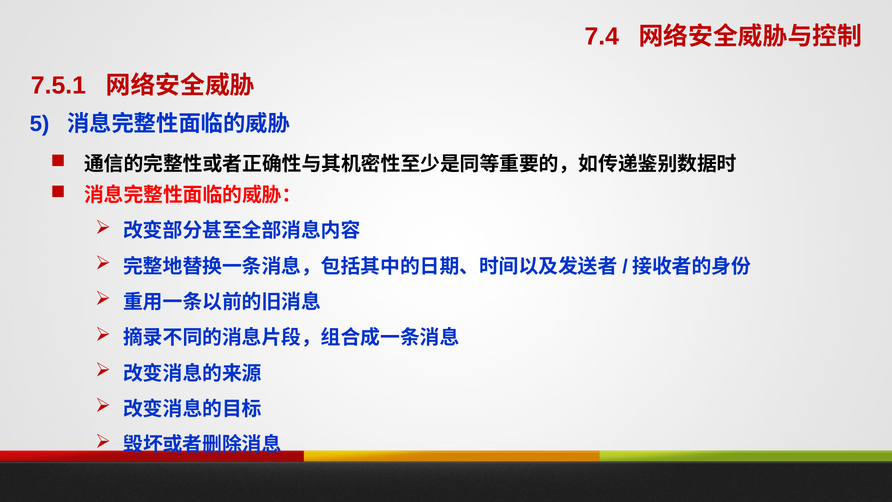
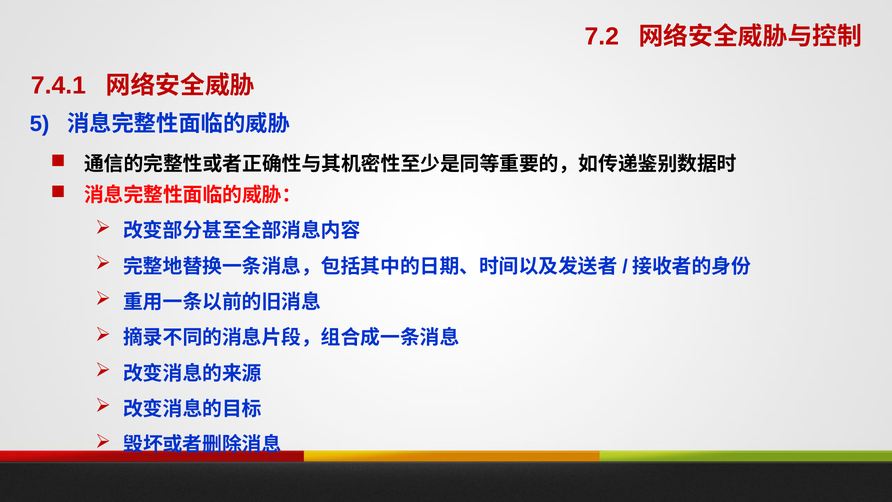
7.4: 7.4 -> 7.2
7.5.1: 7.5.1 -> 7.4.1
